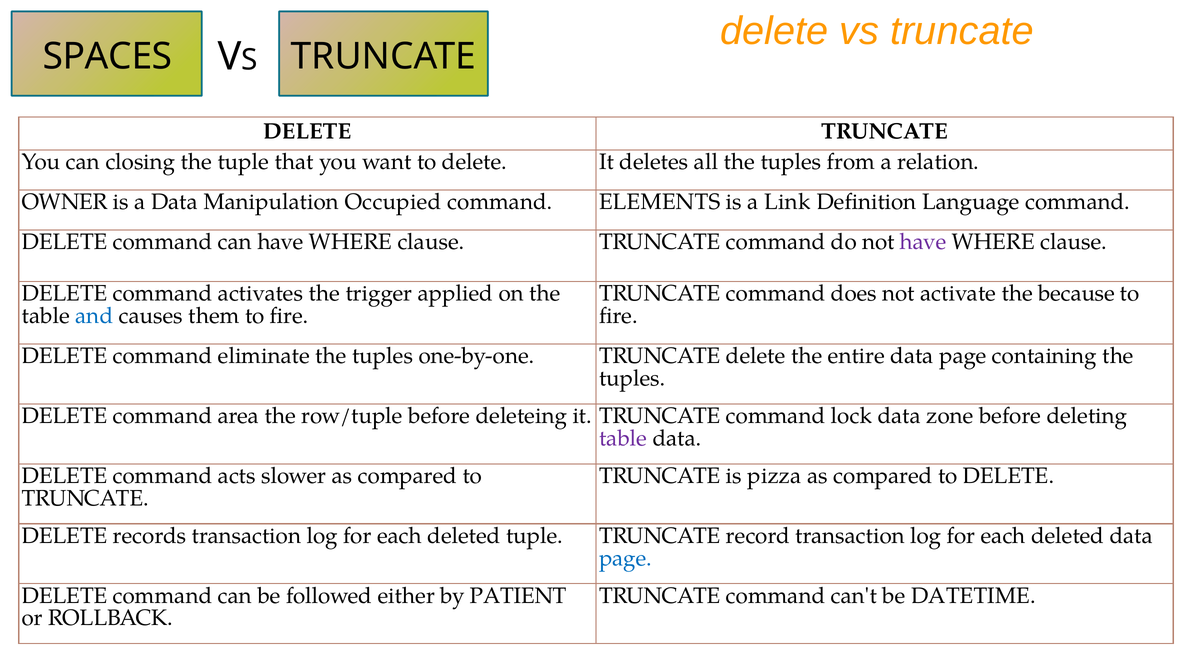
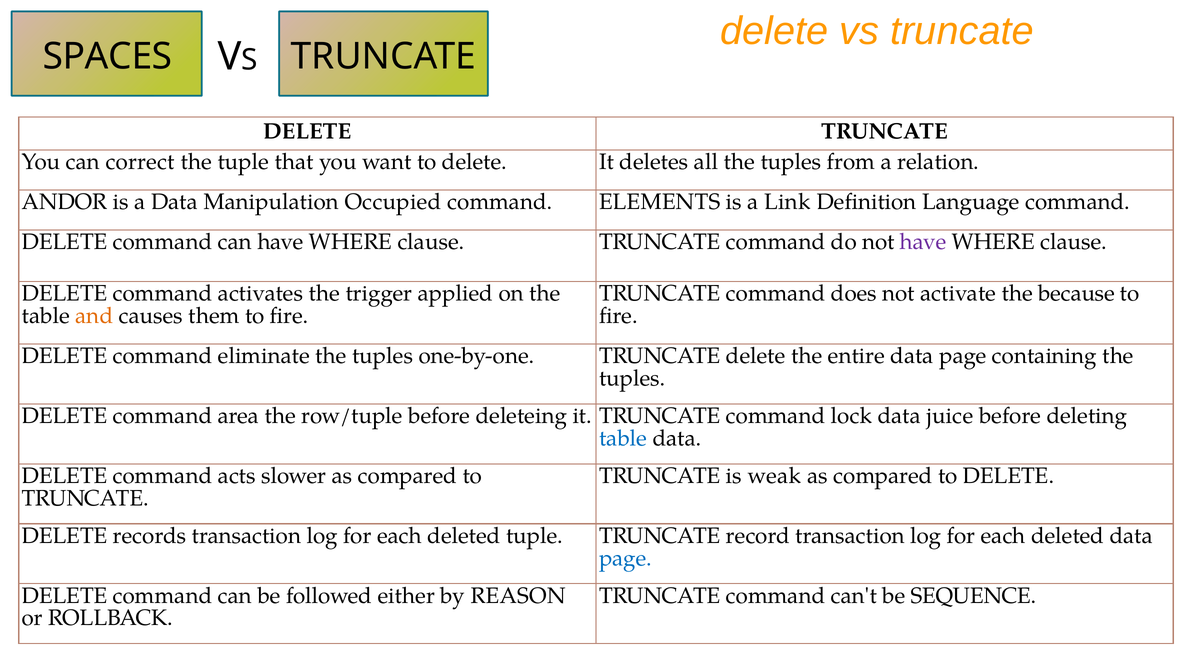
closing: closing -> correct
OWNER: OWNER -> ANDOR
and colour: blue -> orange
zone: zone -> juice
table at (623, 439) colour: purple -> blue
pizza: pizza -> weak
PATIENT: PATIENT -> REASON
DATETIME: DATETIME -> SEQUENCE
